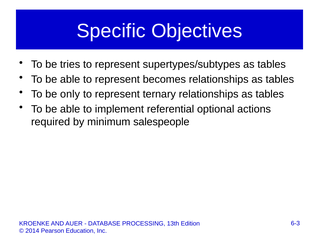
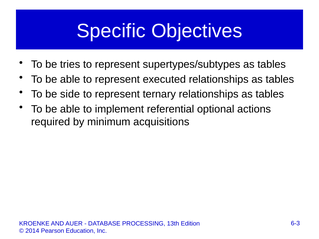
becomes: becomes -> executed
only: only -> side
salespeople: salespeople -> acquisitions
